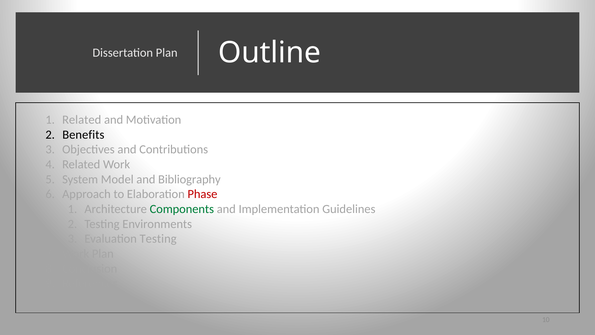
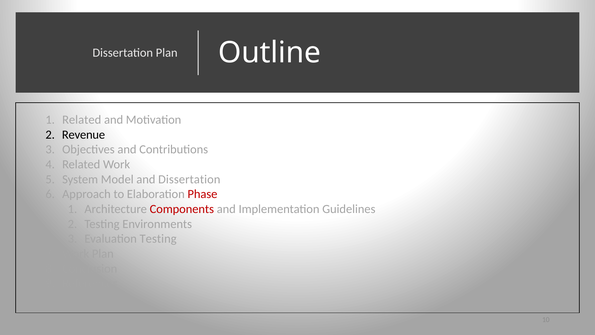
Benefits: Benefits -> Revenue
and Bibliography: Bibliography -> Dissertation
Components colour: green -> red
